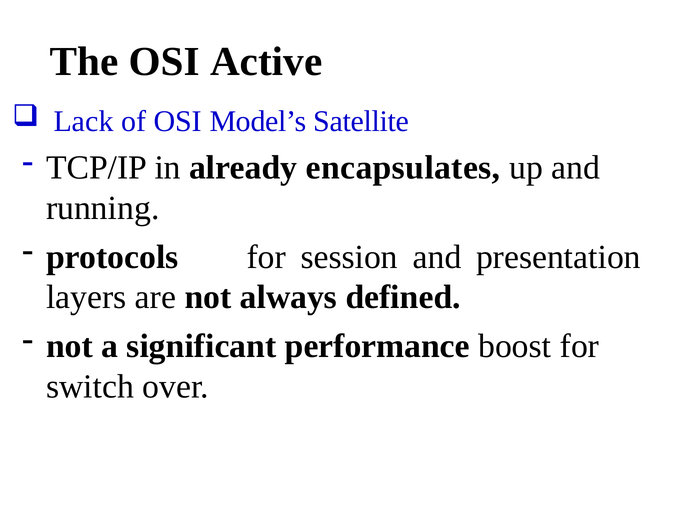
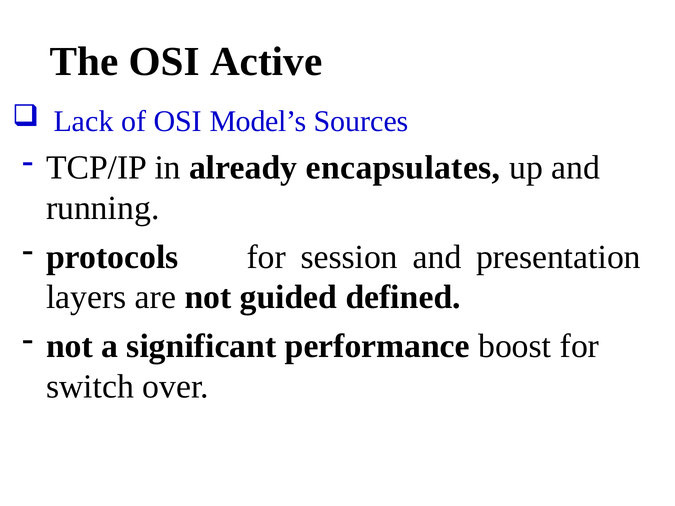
Satellite: Satellite -> Sources
always: always -> guided
